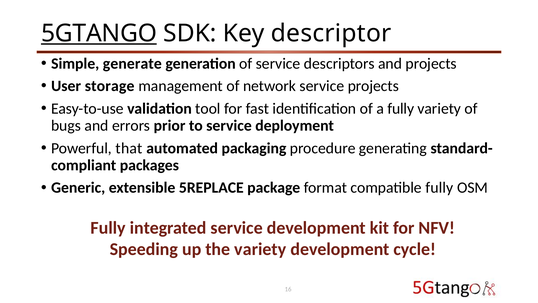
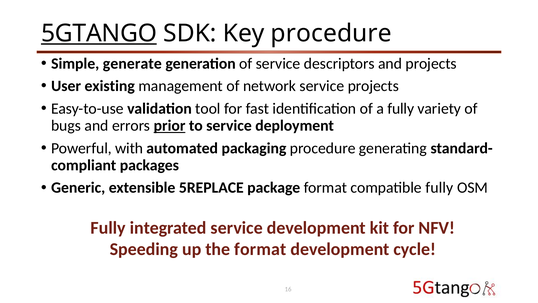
Key descriptor: descriptor -> procedure
storage: storage -> existing
prior underline: none -> present
that: that -> with
the variety: variety -> format
